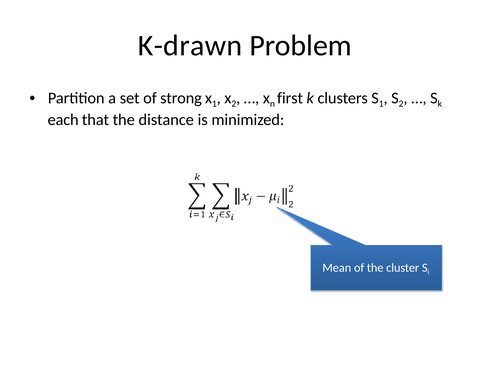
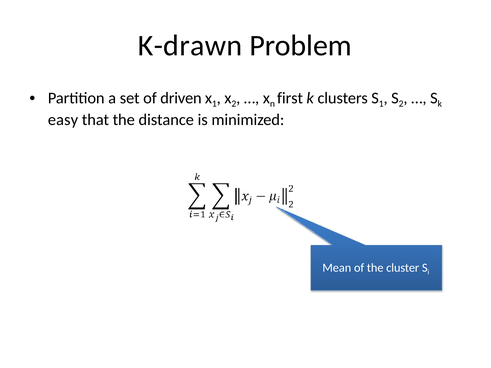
strong: strong -> driven
each: each -> easy
